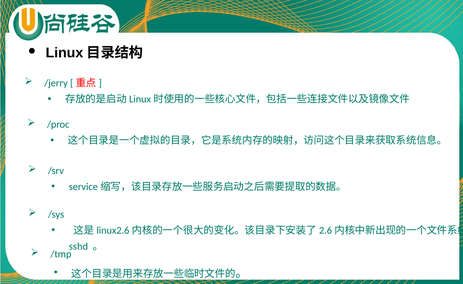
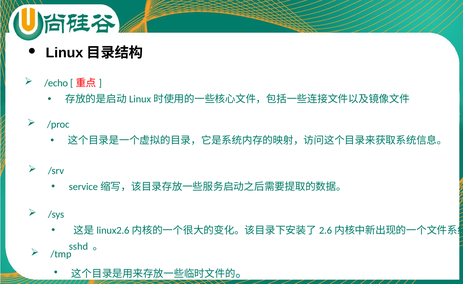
/jerry: /jerry -> /echo
